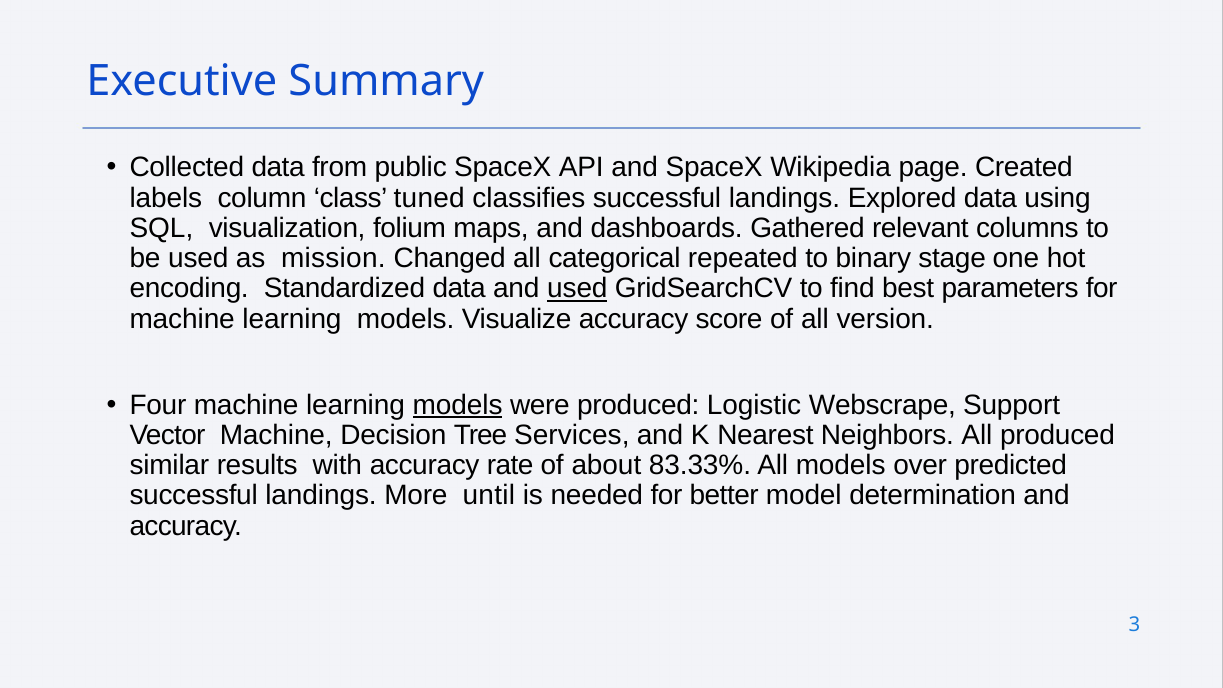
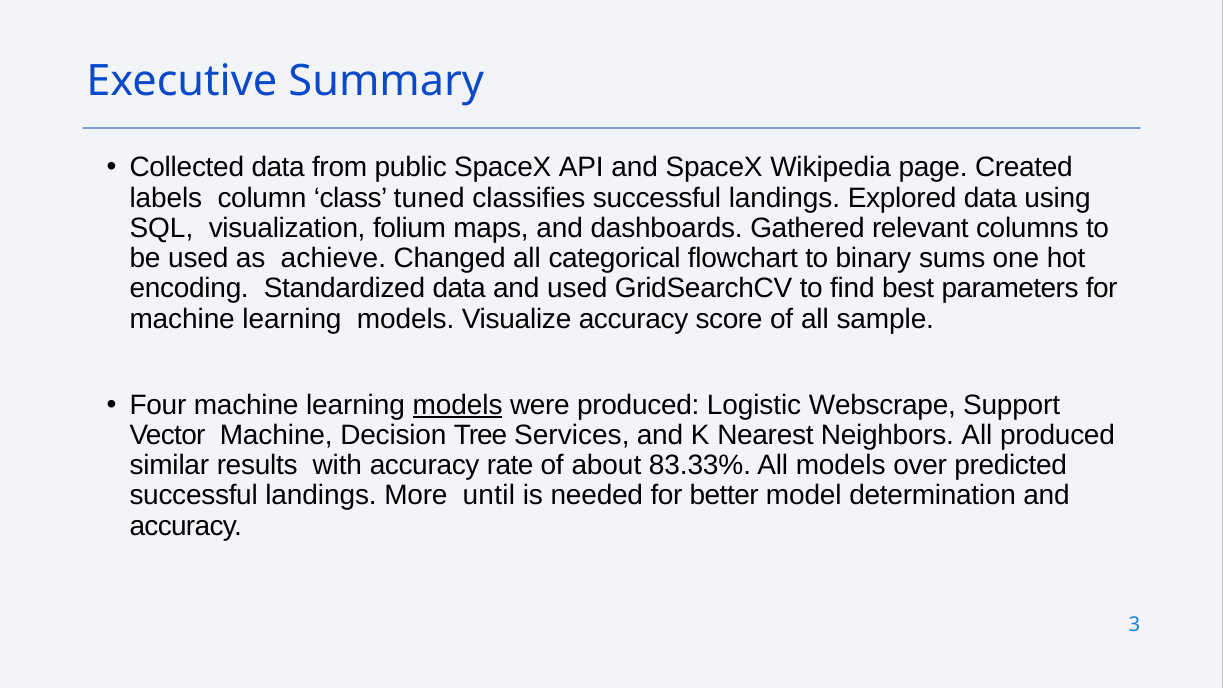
mission: mission -> achieve
repeated: repeated -> flowchart
stage: stage -> sums
used at (577, 289) underline: present -> none
version: version -> sample
